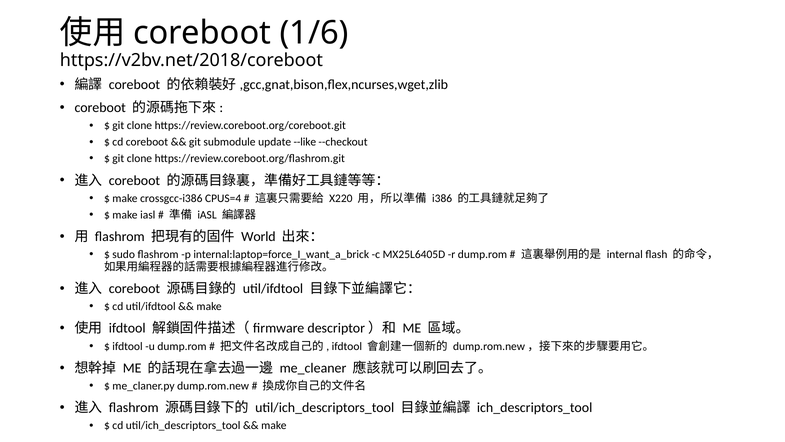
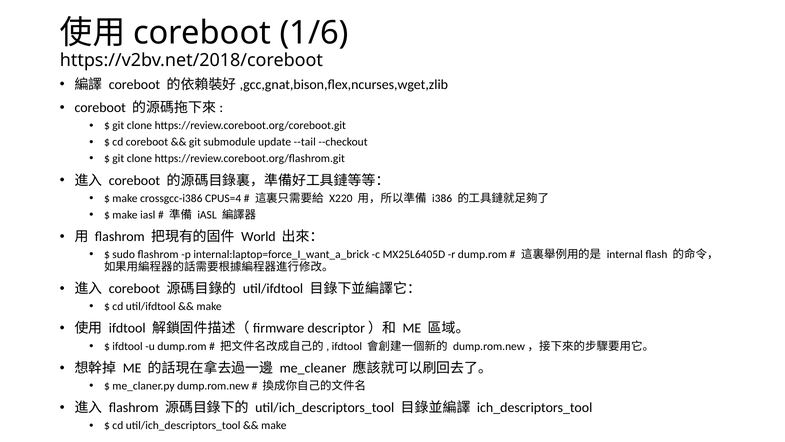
--like: --like -> --tail
